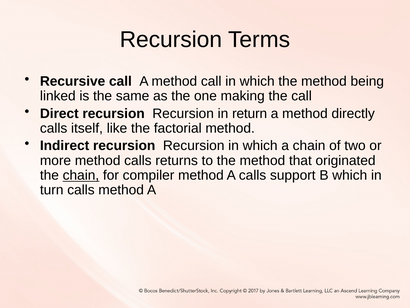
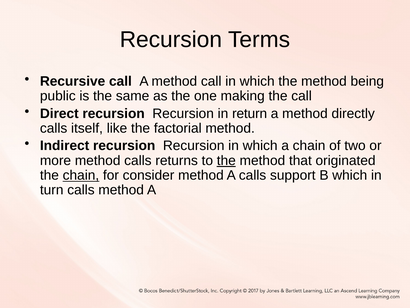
linked: linked -> public
the at (226, 160) underline: none -> present
compiler: compiler -> consider
